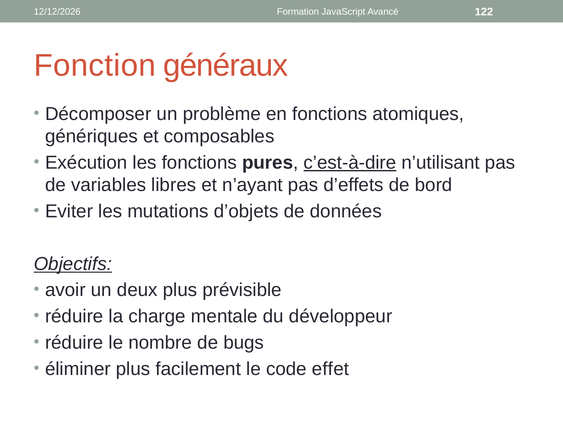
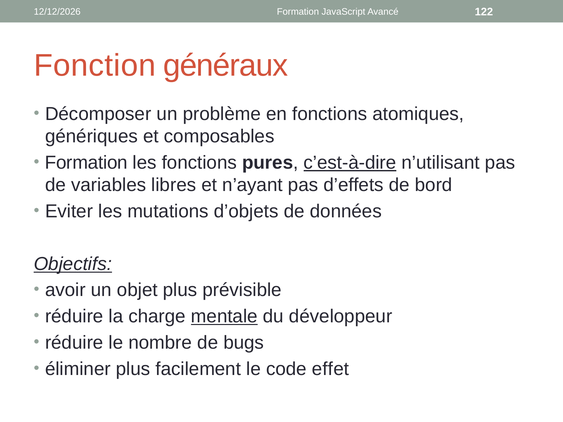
Exécution at (86, 163): Exécution -> Formation
deux: deux -> objet
mentale underline: none -> present
